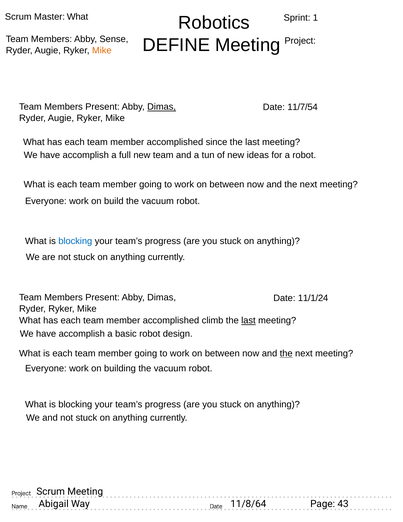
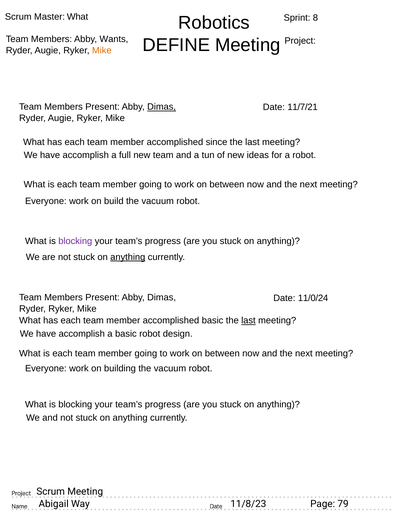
1: 1 -> 8
Sense: Sense -> Wants
11/7/54: 11/7/54 -> 11/7/21
blocking at (75, 241) colour: blue -> purple
anything at (128, 257) underline: none -> present
11/1/24: 11/1/24 -> 11/0/24
accomplished climb: climb -> basic
the at (286, 353) underline: present -> none
11/8/64: 11/8/64 -> 11/8/23
43: 43 -> 79
